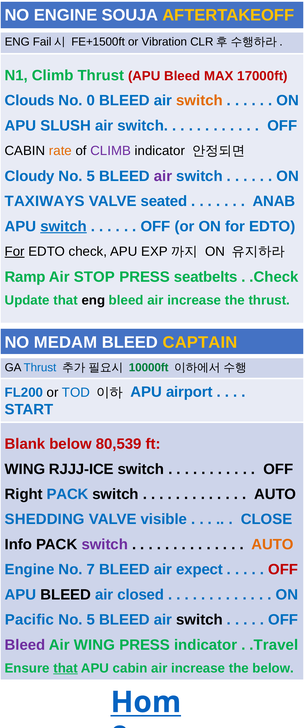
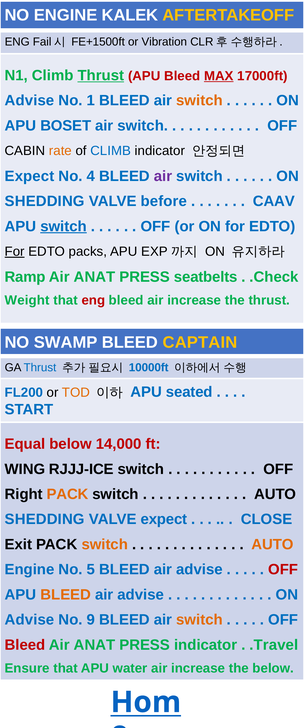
SOUJA: SOUJA -> KALEK
Thrust at (101, 75) underline: none -> present
MAX underline: none -> present
Clouds at (30, 100): Clouds -> Advise
0: 0 -> 1
SLUSH: SLUSH -> BOSET
CLIMB at (111, 151) colour: purple -> blue
Cloudy at (30, 176): Cloudy -> Expect
5 at (91, 176): 5 -> 4
TAXIWAYS at (45, 201): TAXIWAYS -> SHEDDING
seated: seated -> before
ANAB: ANAB -> CAAV
check: check -> packs
STOP at (94, 277): STOP -> ANAT
Update: Update -> Weight
eng at (93, 300) colour: black -> red
MEDAM: MEDAM -> SWAMP
10000ft colour: green -> blue
TOD colour: blue -> orange
airport: airport -> seated
Blank: Blank -> Equal
80,539: 80,539 -> 14,000
PACK at (68, 494) colour: blue -> orange
VALVE visible: visible -> expect
Info: Info -> Exit
switch at (105, 544) colour: purple -> orange
7: 7 -> 5
expect at (200, 569): expect -> advise
BLEED at (66, 594) colour: black -> orange
closed at (141, 594): closed -> advise
Pacific at (29, 619): Pacific -> Advise
5 at (91, 619): 5 -> 9
switch at (199, 619) colour: black -> orange
Bleed at (25, 644) colour: purple -> red
WING at (94, 644): WING -> ANAT
that at (66, 668) underline: present -> none
APU cabin: cabin -> water
